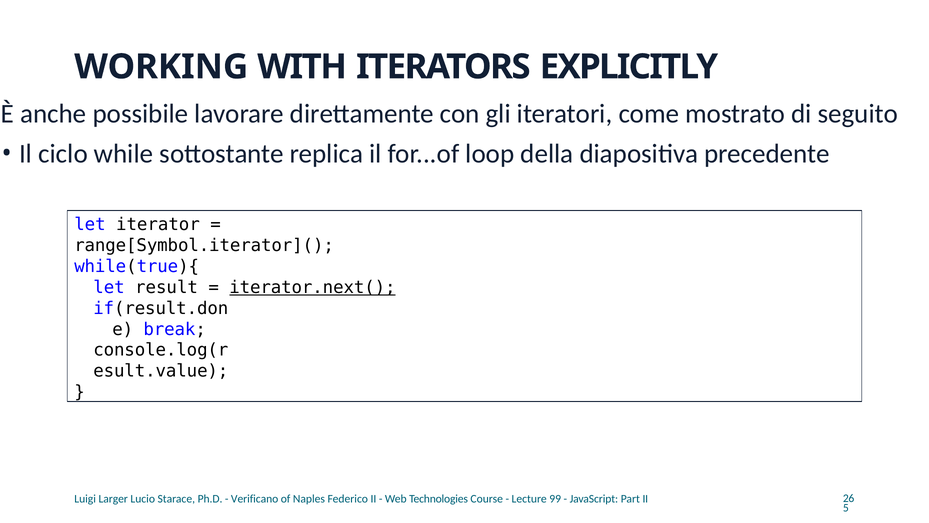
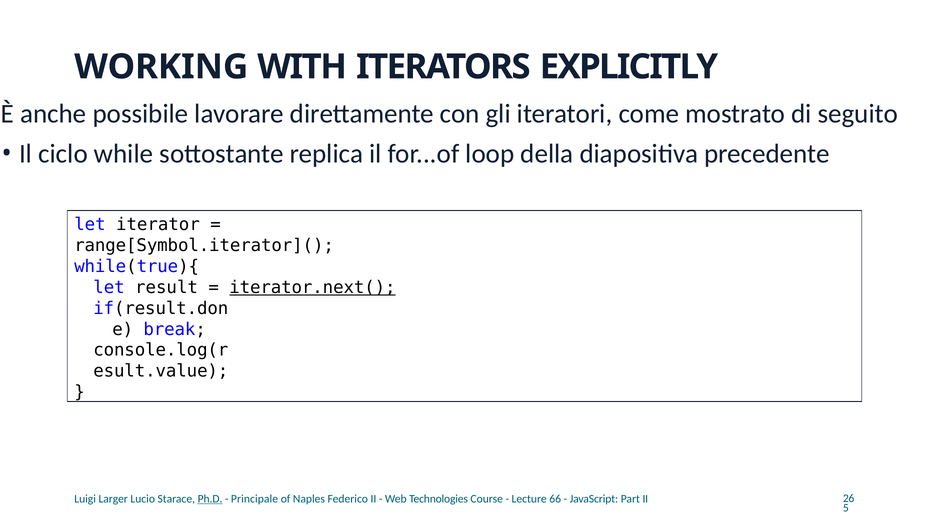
Ph.D underline: none -> present
Verificano: Verificano -> Principale
99: 99 -> 66
